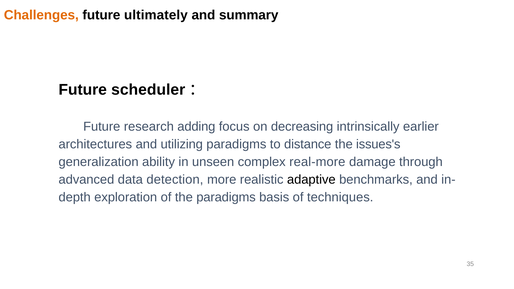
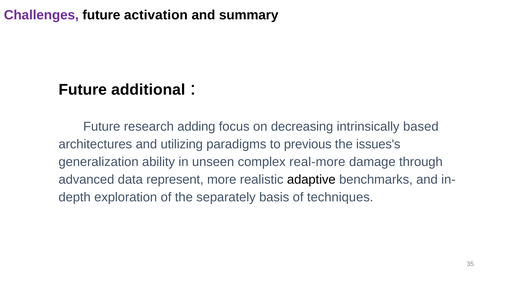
Challenges colour: orange -> purple
ultimately: ultimately -> activation
scheduler: scheduler -> additional
earlier: earlier -> based
distance: distance -> previous
detection: detection -> represent
the paradigms: paradigms -> separately
